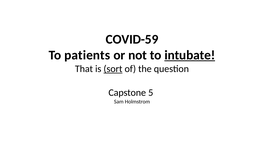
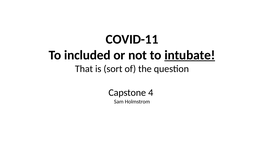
COVID-59: COVID-59 -> COVID-11
patients: patients -> included
sort underline: present -> none
5: 5 -> 4
